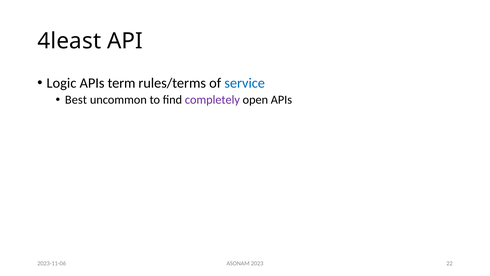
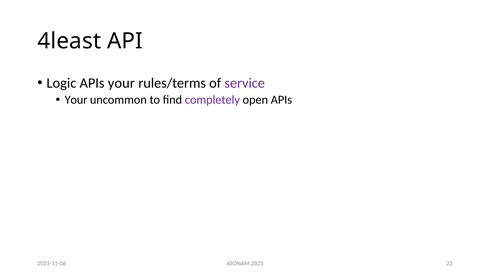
APIs term: term -> your
service colour: blue -> purple
Best at (76, 100): Best -> Your
